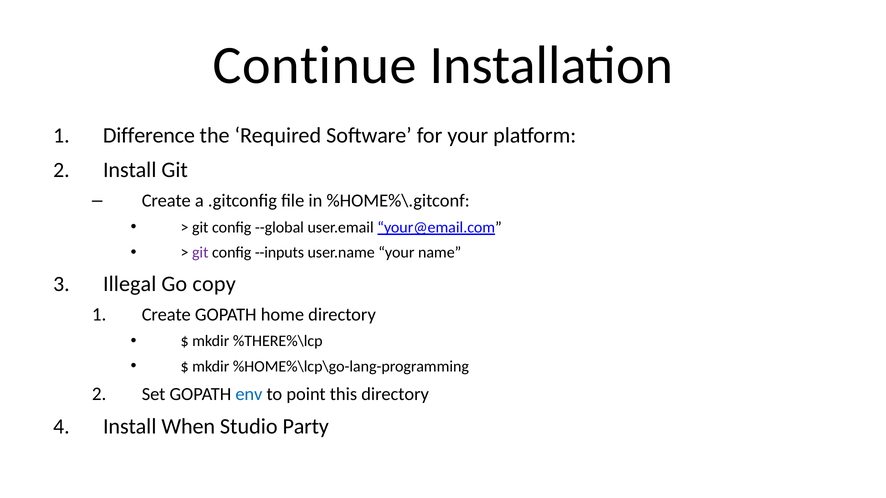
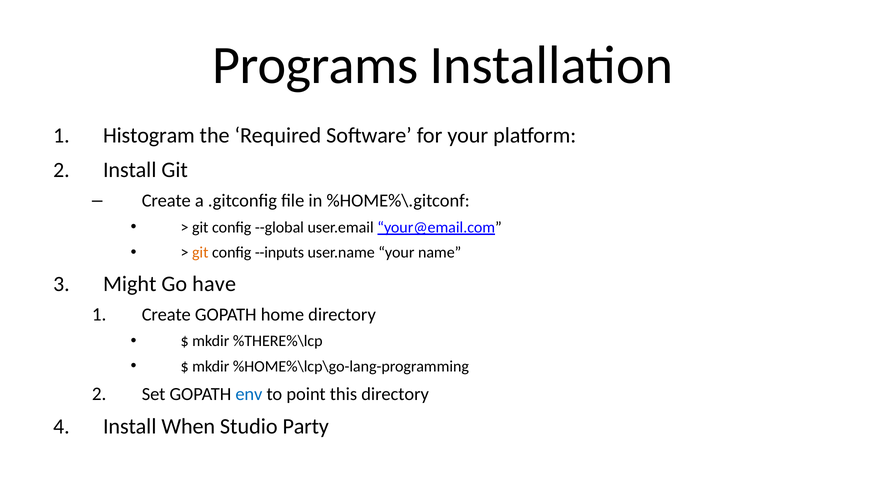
Continue: Continue -> Programs
Difference: Difference -> Histogram
git at (200, 253) colour: purple -> orange
Illegal: Illegal -> Might
copy: copy -> have
